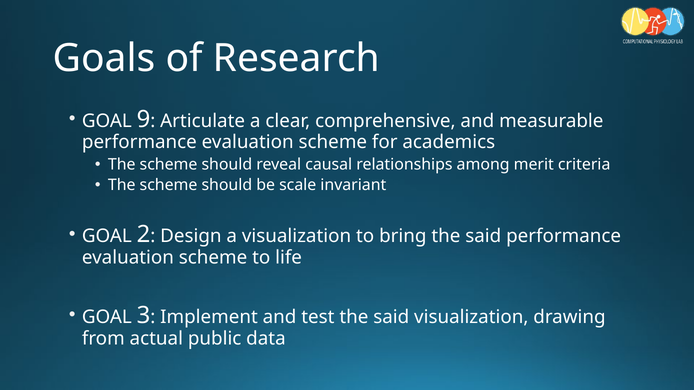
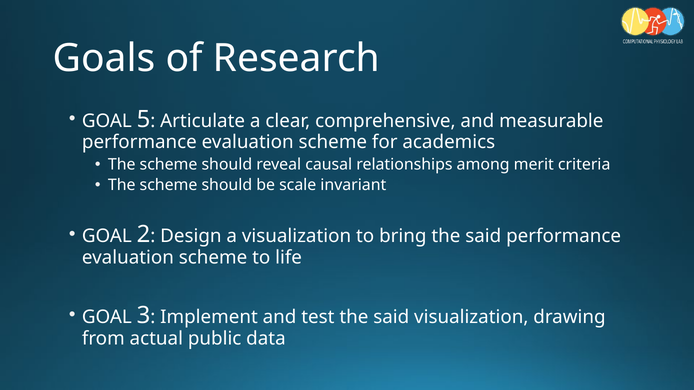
9: 9 -> 5
